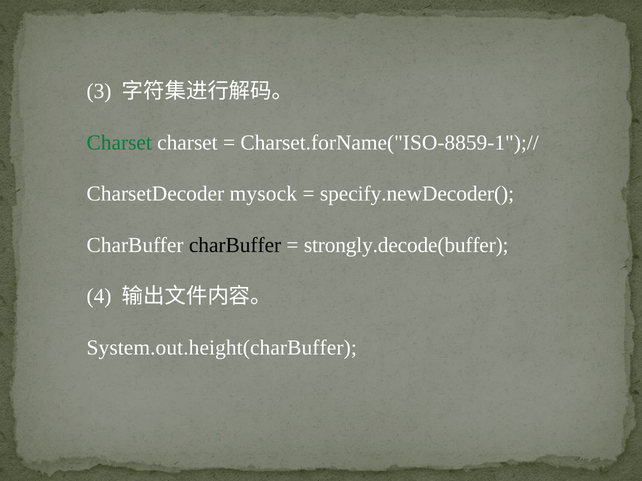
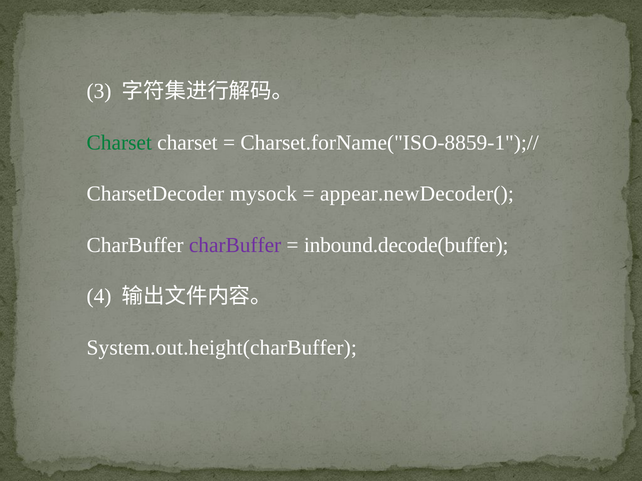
specify.newDecoder(: specify.newDecoder( -> appear.newDecoder(
charBuffer at (235, 245) colour: black -> purple
strongly.decode(buffer: strongly.decode(buffer -> inbound.decode(buffer
